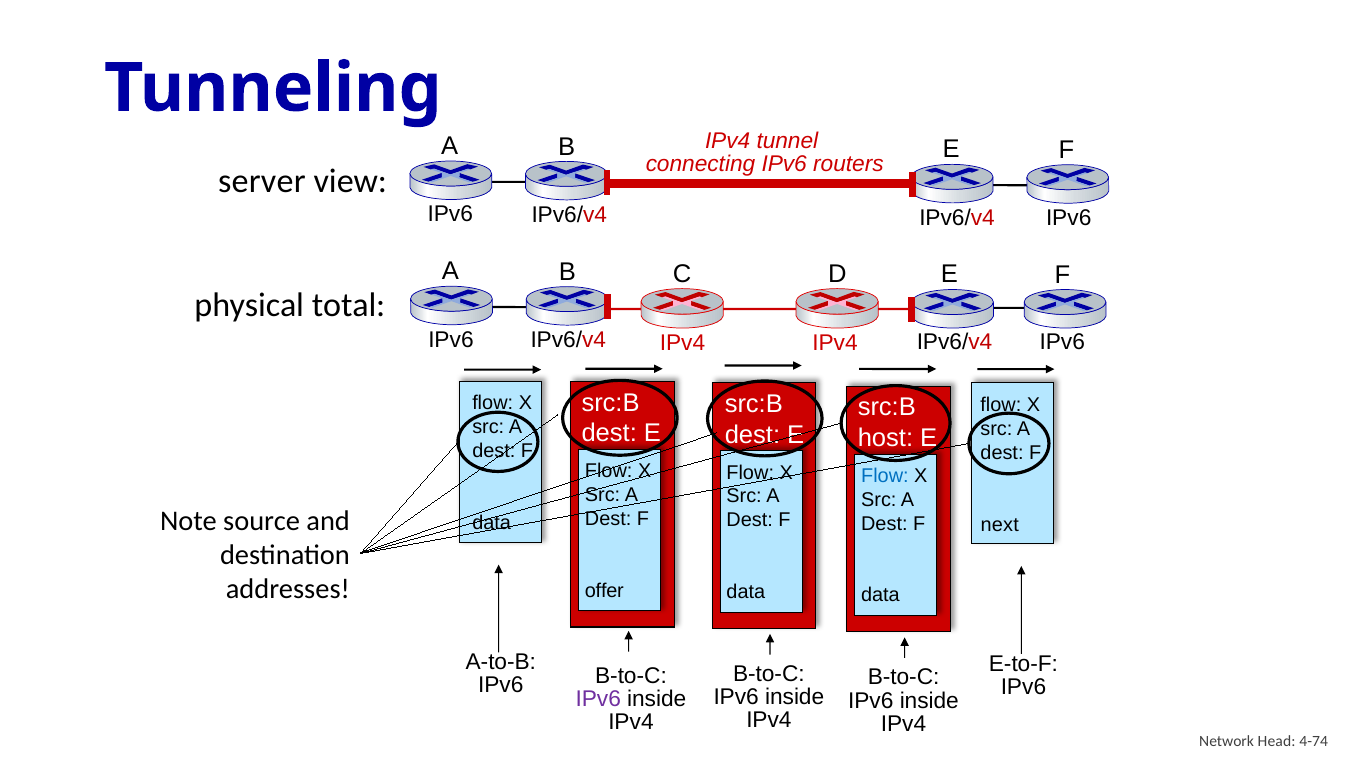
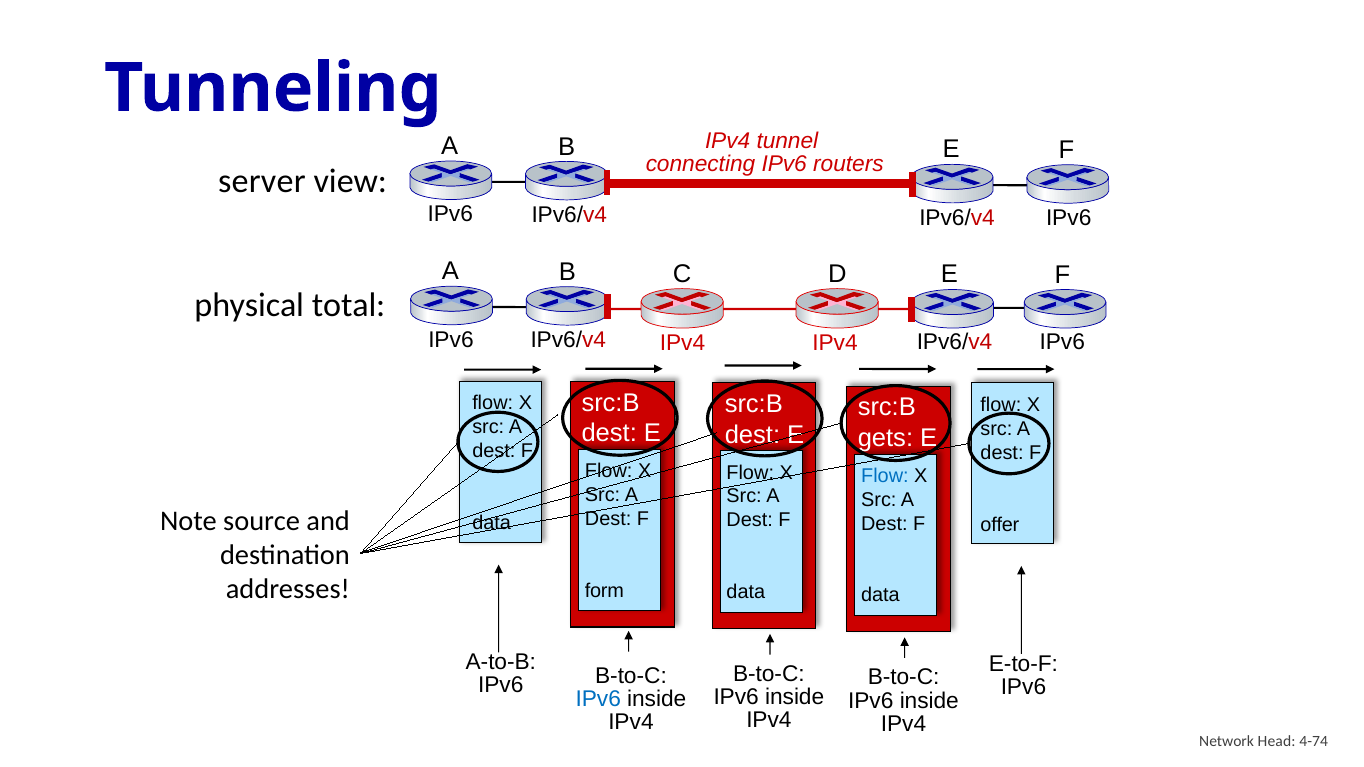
host: host -> gets
next: next -> offer
offer: offer -> form
IPv6 at (598, 699) colour: purple -> blue
